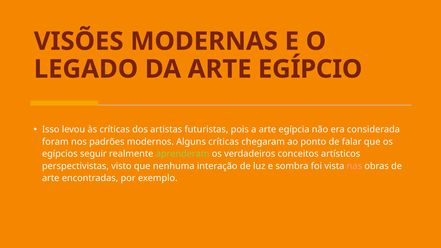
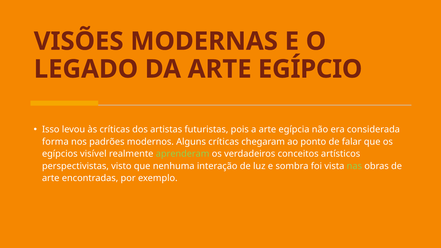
foram: foram -> forma
seguir: seguir -> visível
nas colour: pink -> light green
